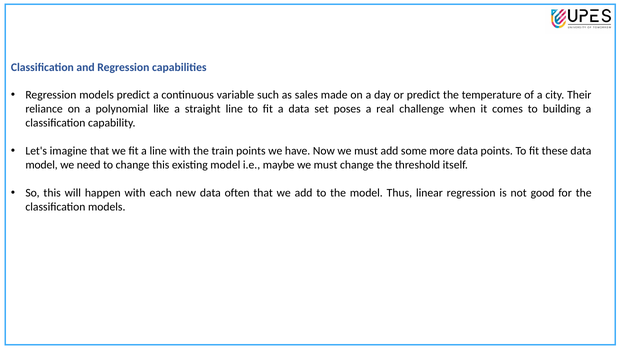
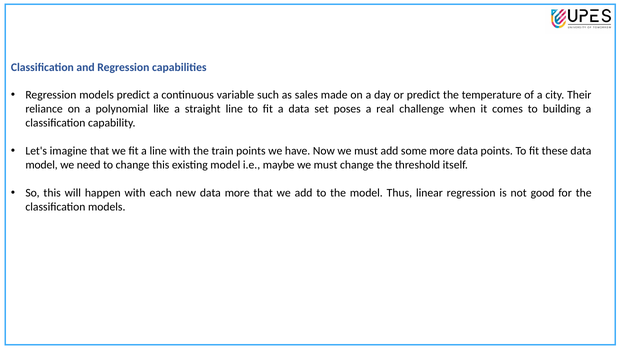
data often: often -> more
